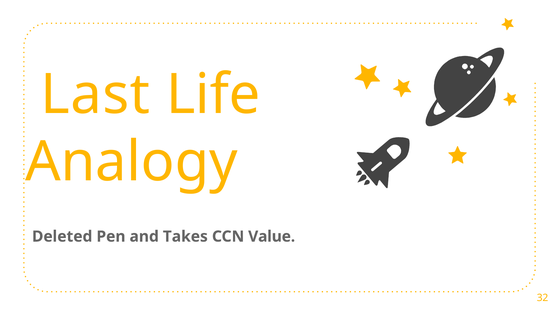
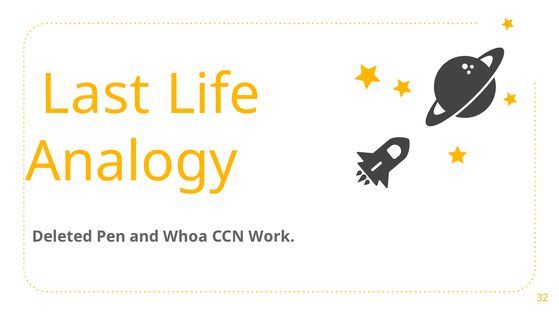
Takes: Takes -> Whoa
Value: Value -> Work
